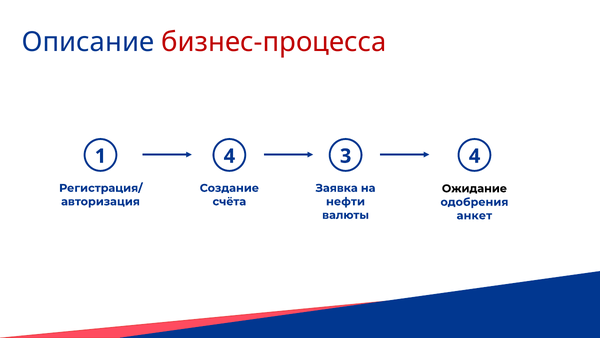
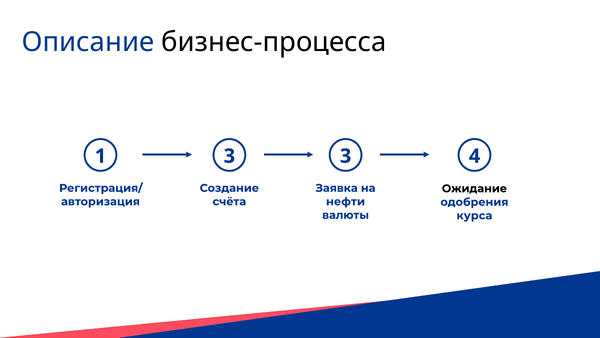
бизнес-процесса colour: red -> black
1 4: 4 -> 3
анкет: анкет -> курса
